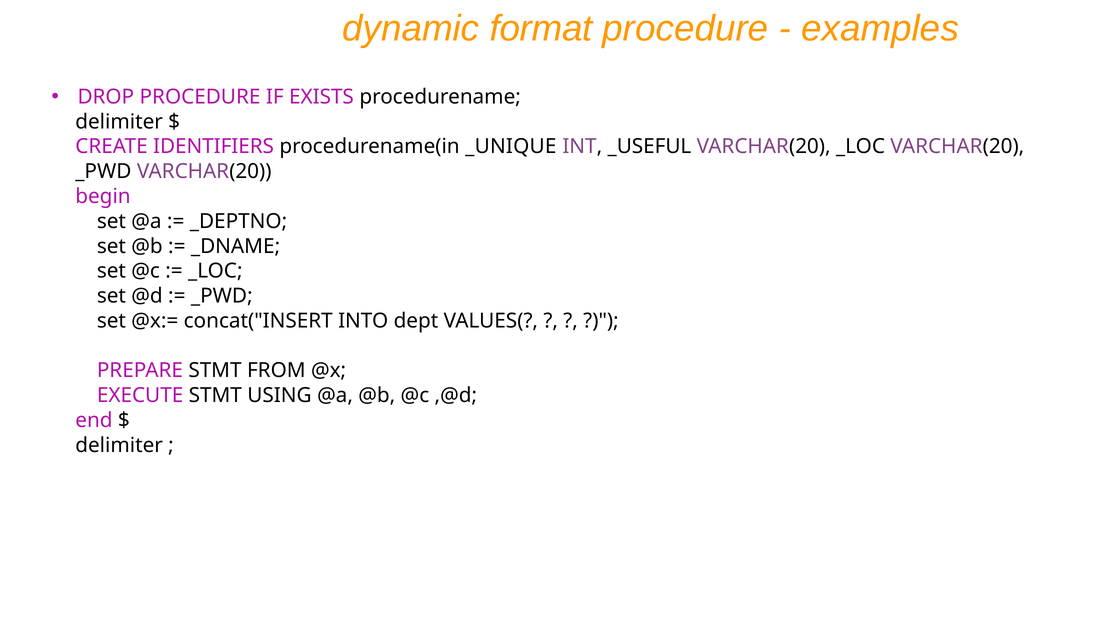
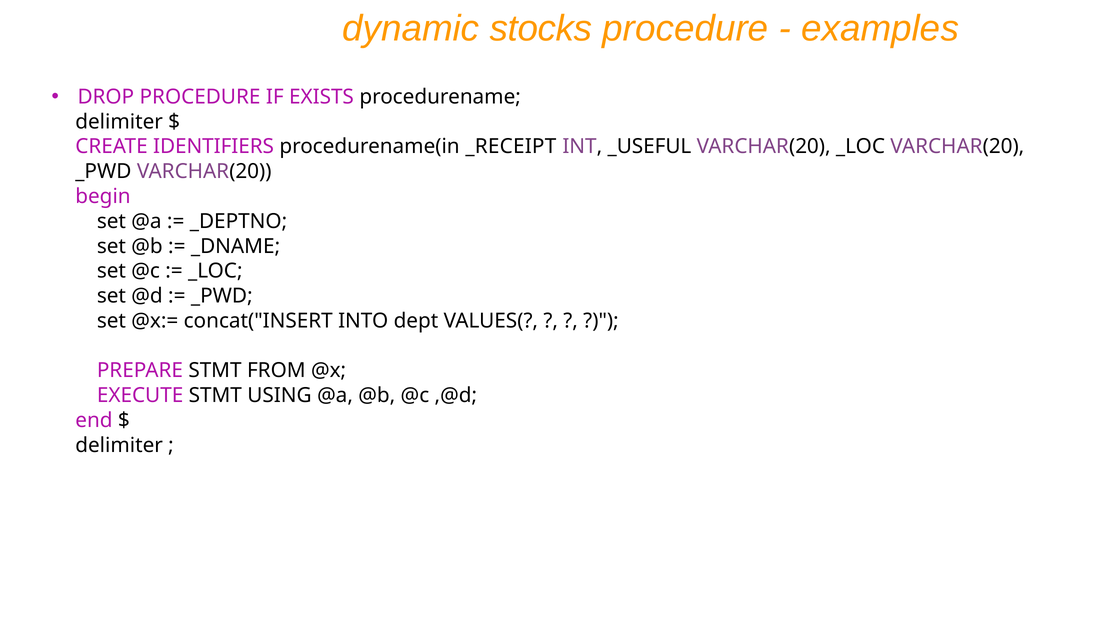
format: format -> stocks
_UNIQUE: _UNIQUE -> _RECEIPT
